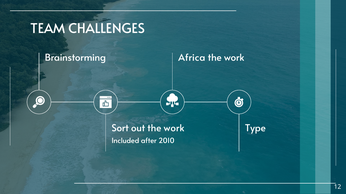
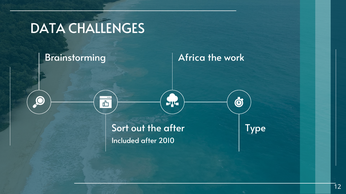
TEAM: TEAM -> DATA
out the work: work -> after
